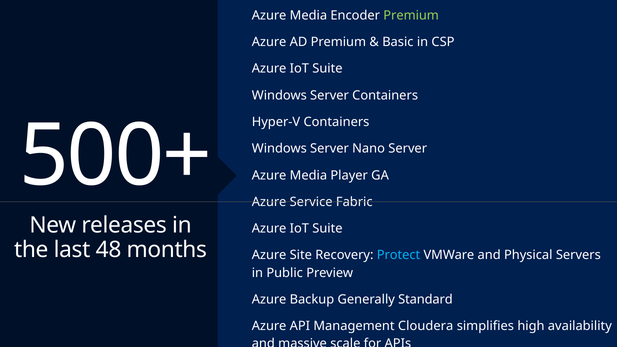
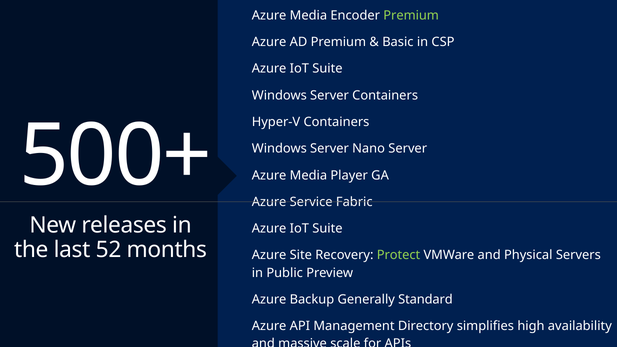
48: 48 -> 52
Protect colour: light blue -> light green
Management Cloudera: Cloudera -> Directory
